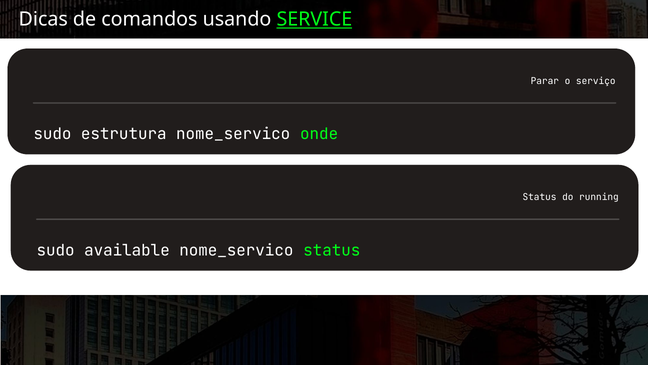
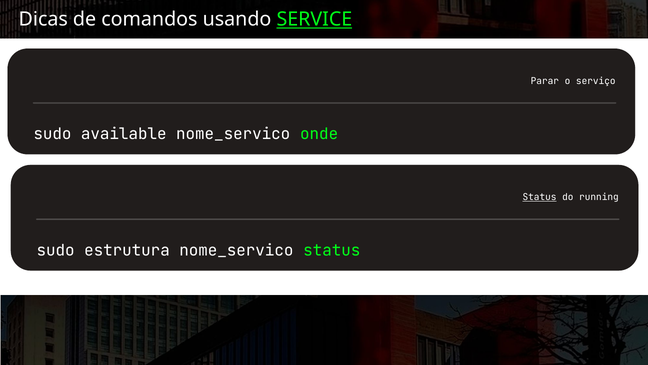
estrutura: estrutura -> available
Status at (540, 197) underline: none -> present
available: available -> estrutura
